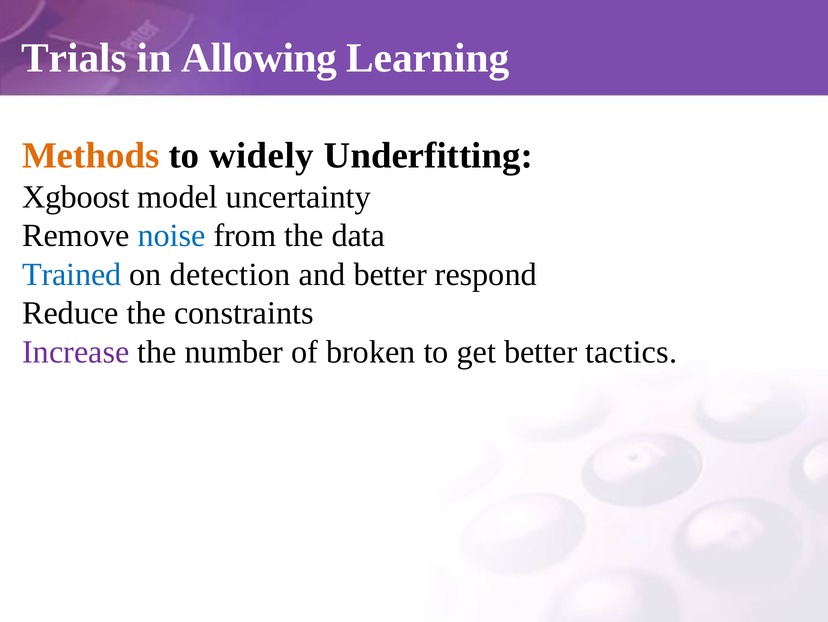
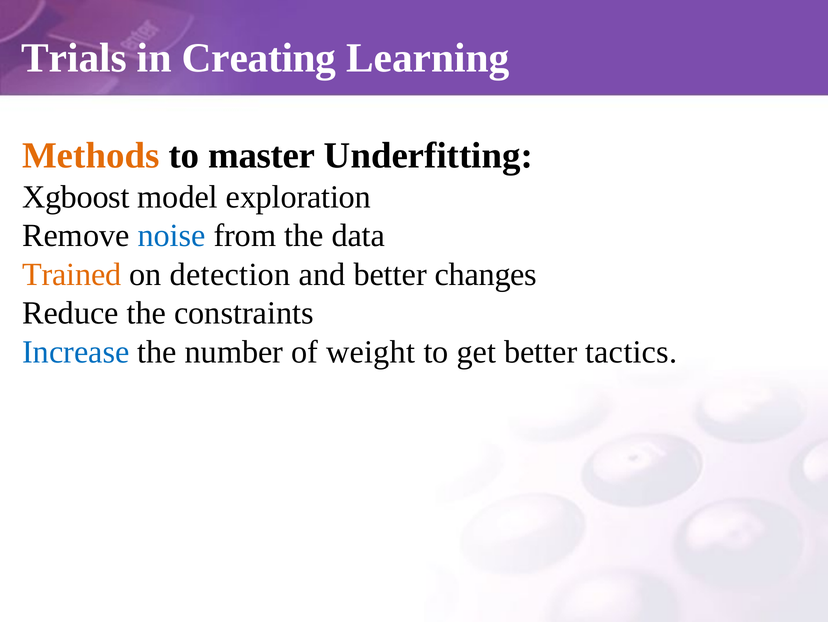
Allowing: Allowing -> Creating
widely: widely -> master
uncertainty: uncertainty -> exploration
Trained colour: blue -> orange
respond: respond -> changes
Increase colour: purple -> blue
broken: broken -> weight
